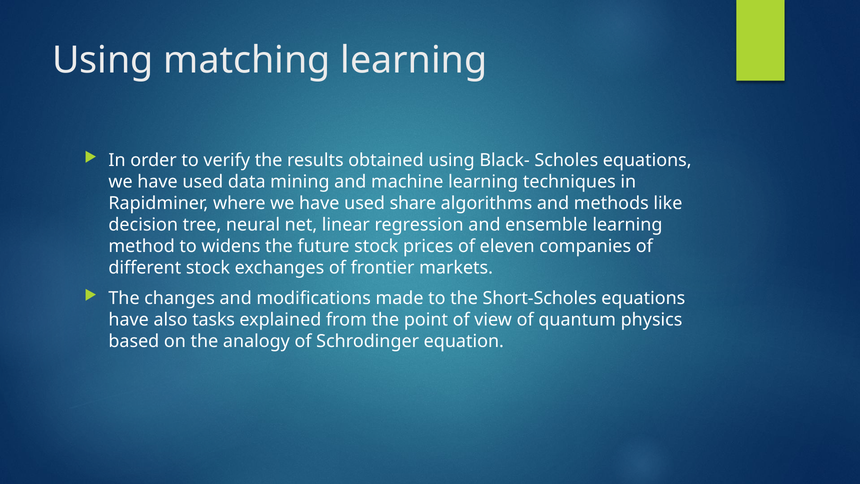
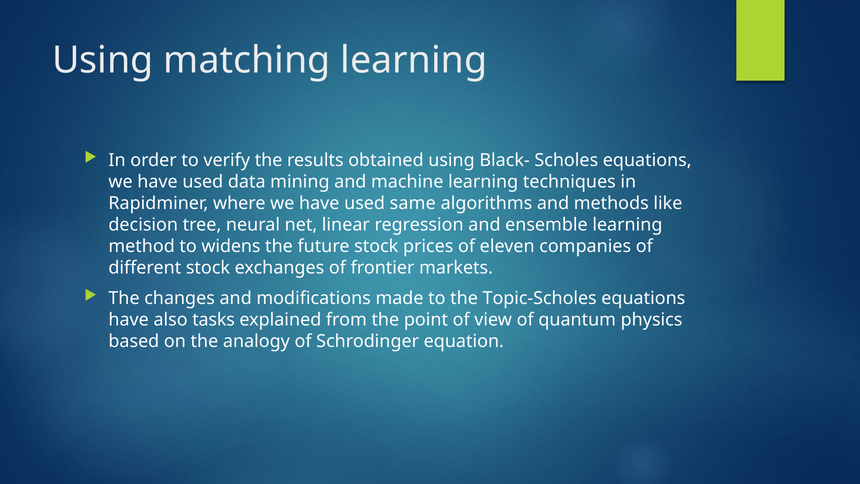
share: share -> same
Short-Scholes: Short-Scholes -> Topic-Scholes
